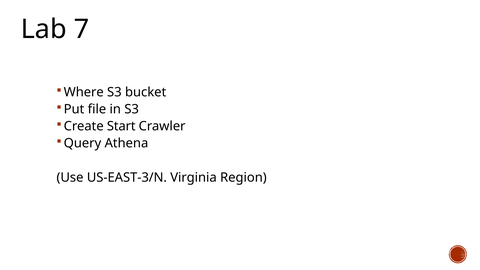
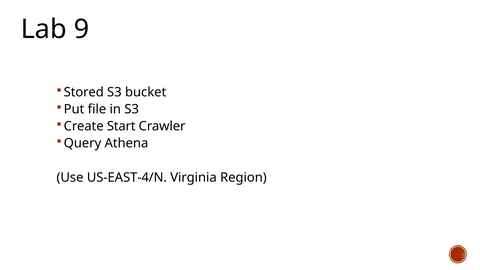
7: 7 -> 9
Where: Where -> Stored
US-EAST-3/N: US-EAST-3/N -> US-EAST-4/N
